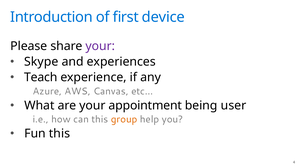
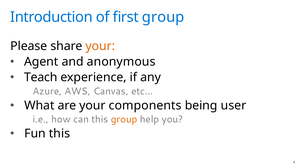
first device: device -> group
your at (100, 46) colour: purple -> orange
Skype: Skype -> Agent
experiences: experiences -> anonymous
appointment: appointment -> components
